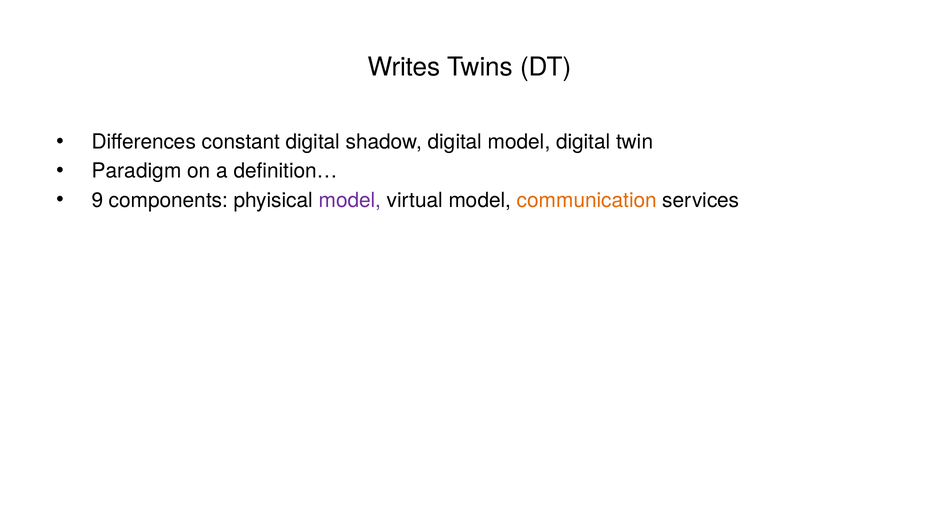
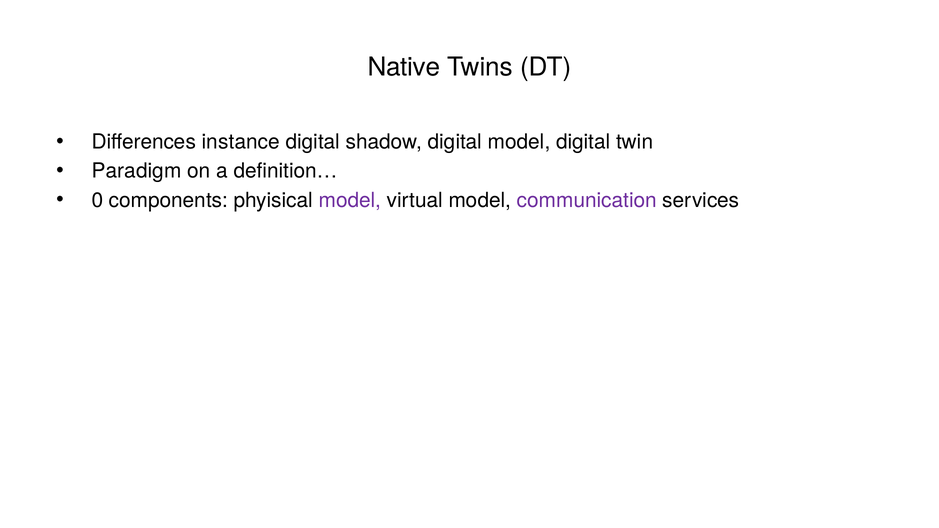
Writes: Writes -> Native
constant: constant -> instance
9: 9 -> 0
communication colour: orange -> purple
